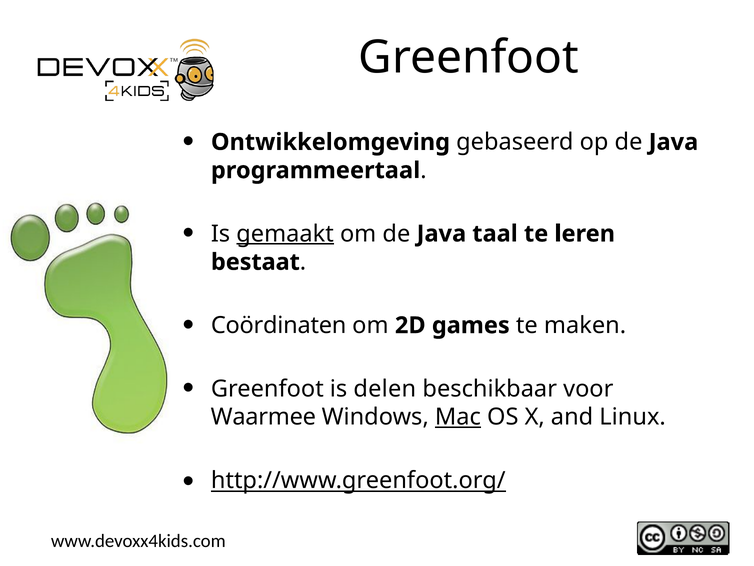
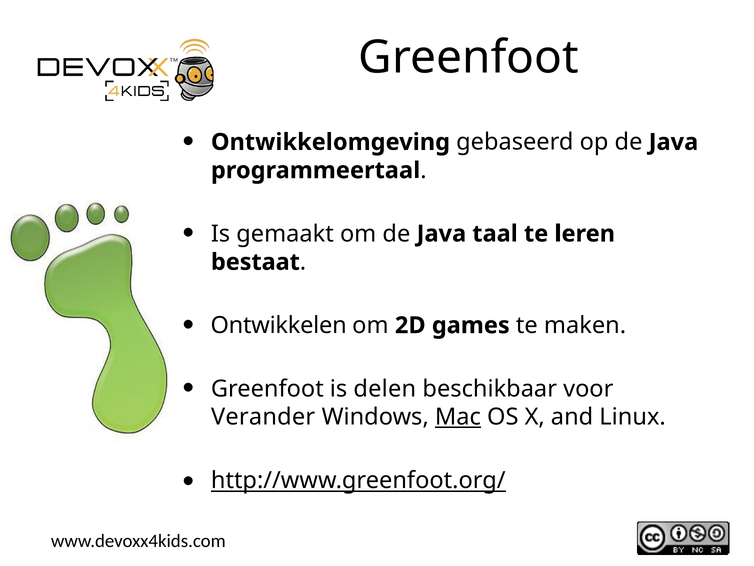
gemaakt underline: present -> none
Coördinaten: Coördinaten -> Ontwikkelen
Waarmee: Waarmee -> Verander
